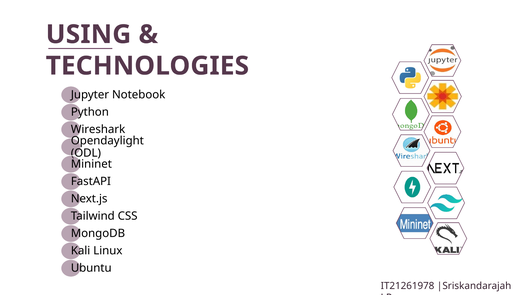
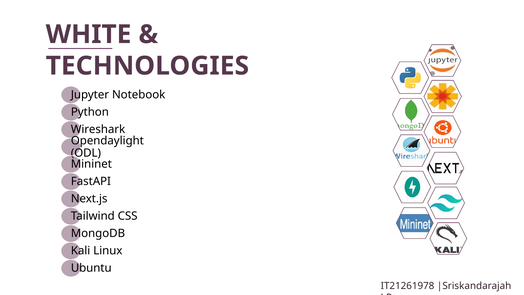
USING: USING -> WHITE
